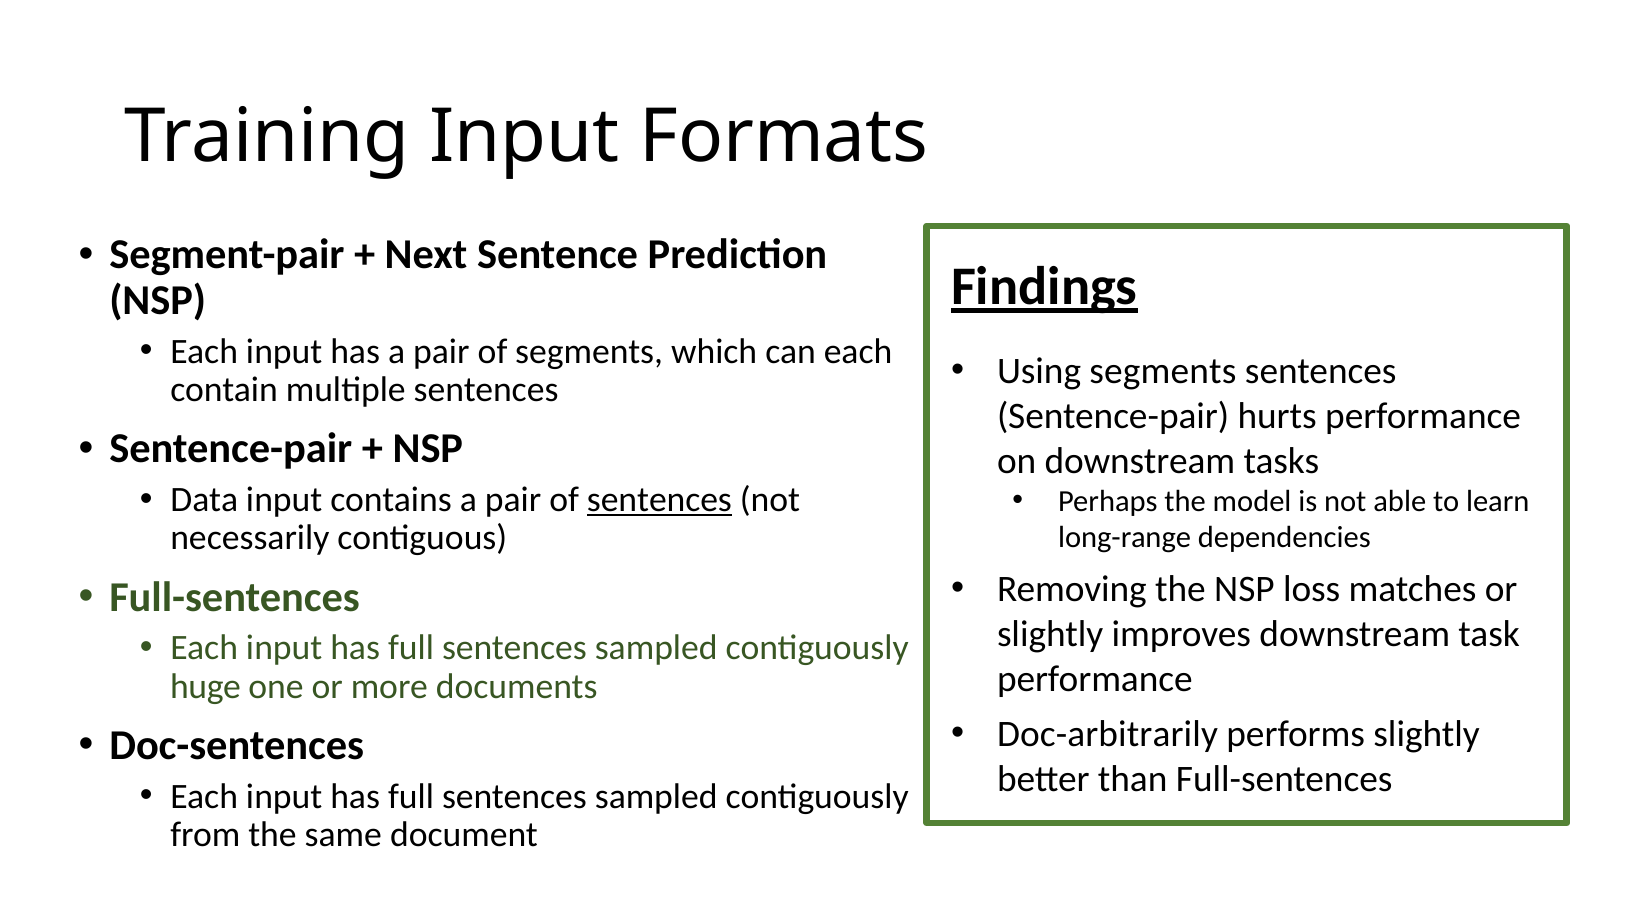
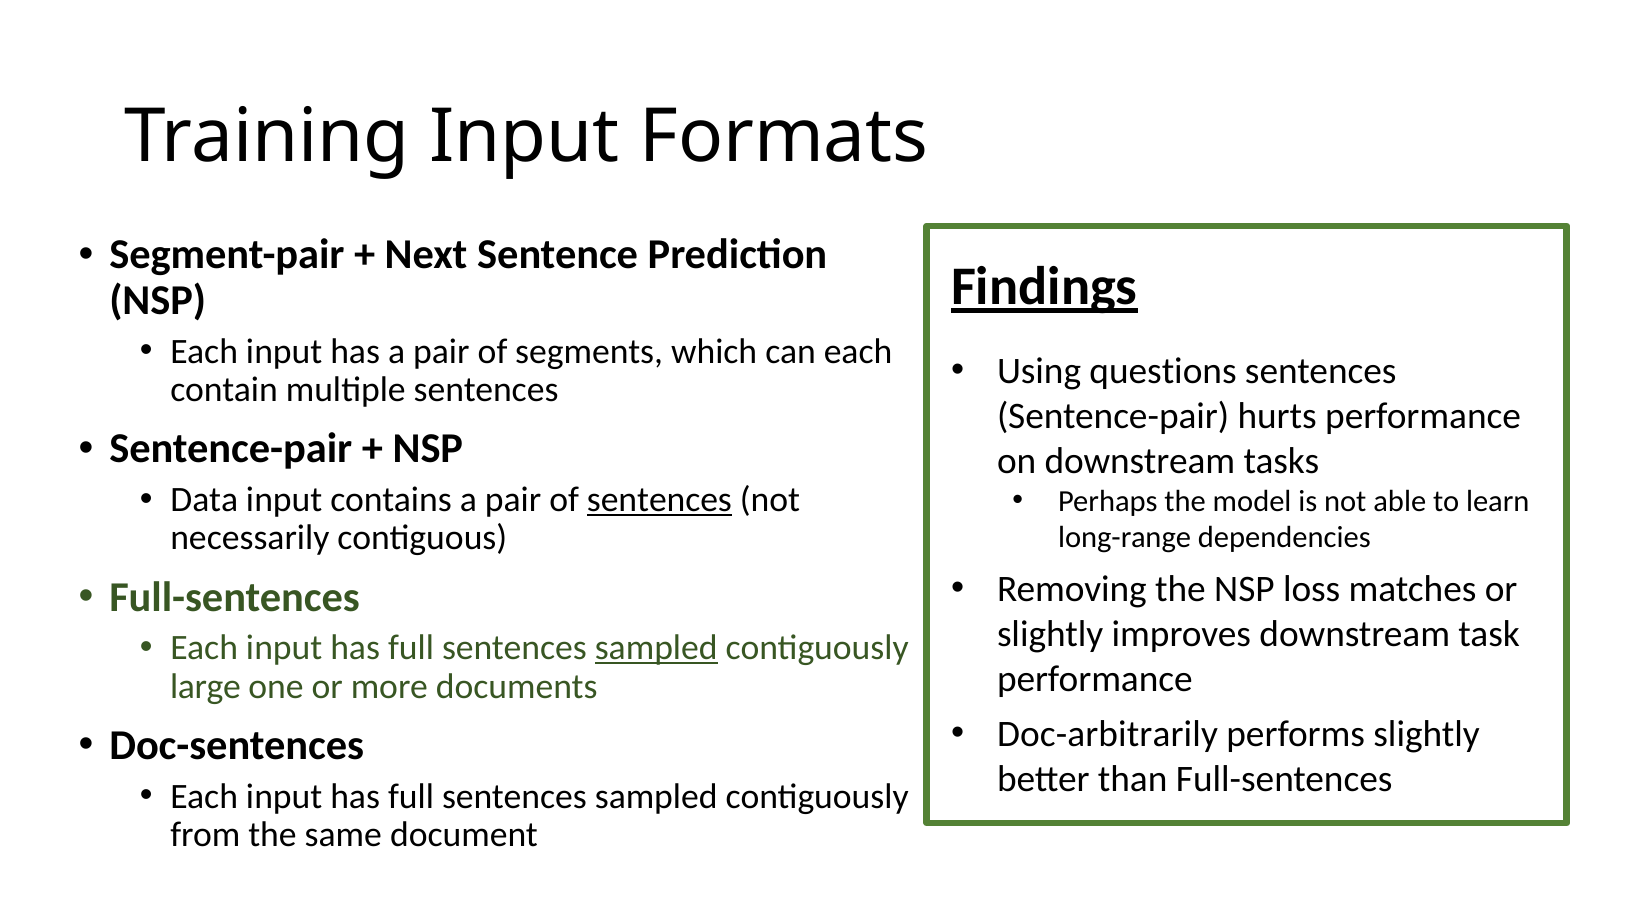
Using segments: segments -> questions
sampled at (656, 648) underline: none -> present
huge: huge -> large
